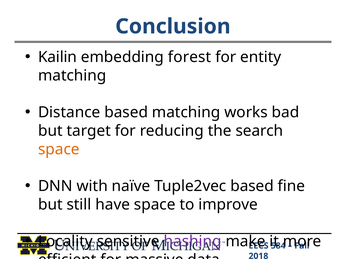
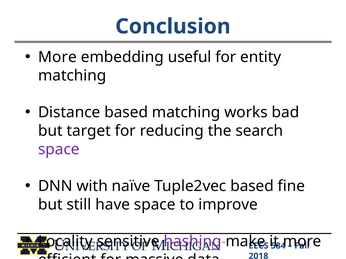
Kailin at (58, 57): Kailin -> More
forest: forest -> useful
space at (59, 150) colour: orange -> purple
